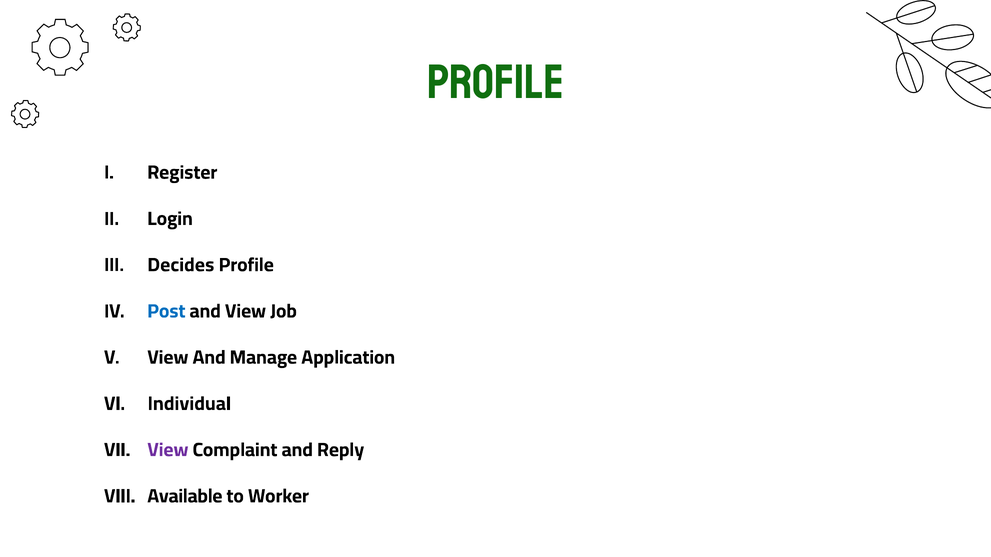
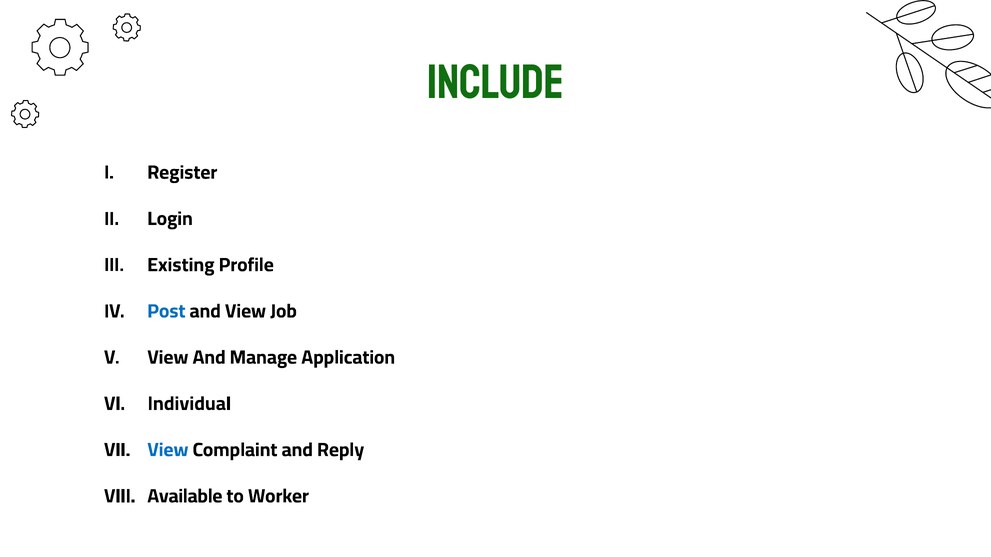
Profile at (495, 83): Profile -> Include
Decides: Decides -> Existing
View at (168, 450) colour: purple -> blue
